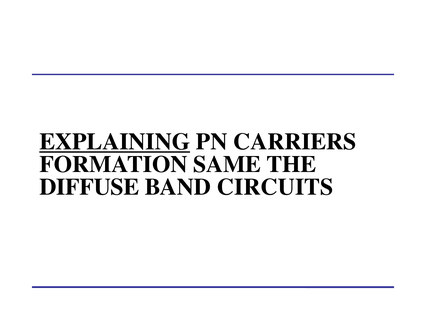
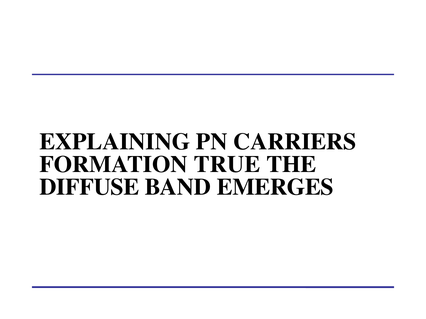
EXPLAINING underline: present -> none
SAME: SAME -> TRUE
CIRCUITS: CIRCUITS -> EMERGES
